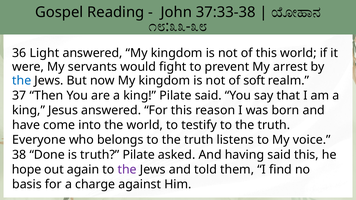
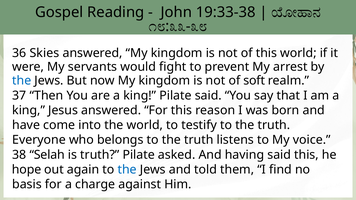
37:33-38: 37:33-38 -> 19:33-38
Light: Light -> Skies
Done: Done -> Selah
the at (127, 170) colour: purple -> blue
